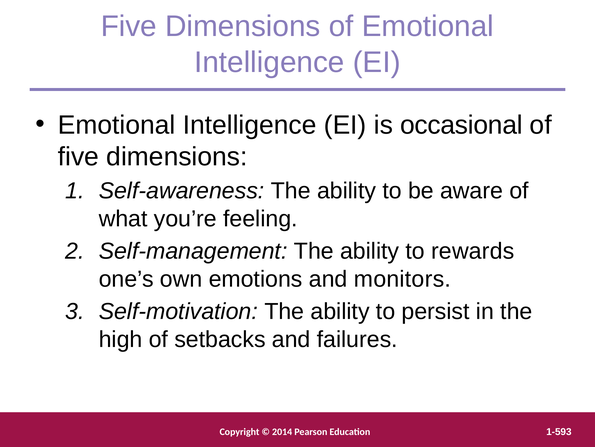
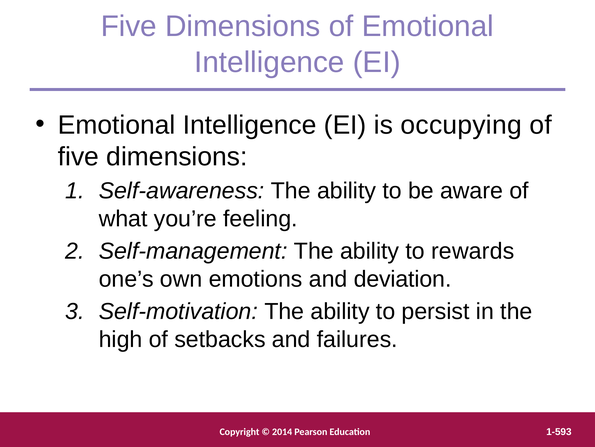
occasional: occasional -> occupying
monitors: monitors -> deviation
